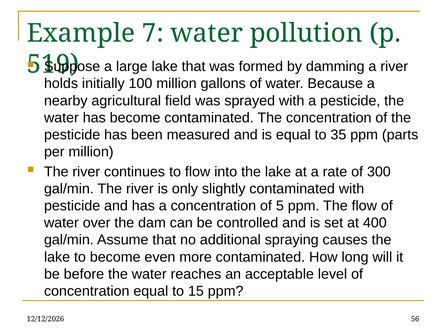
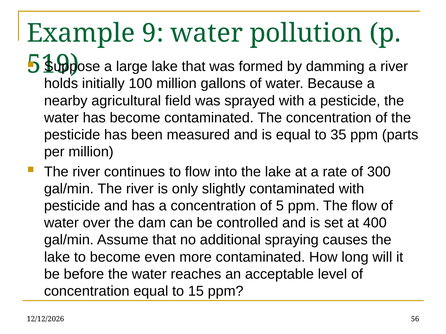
7: 7 -> 9
